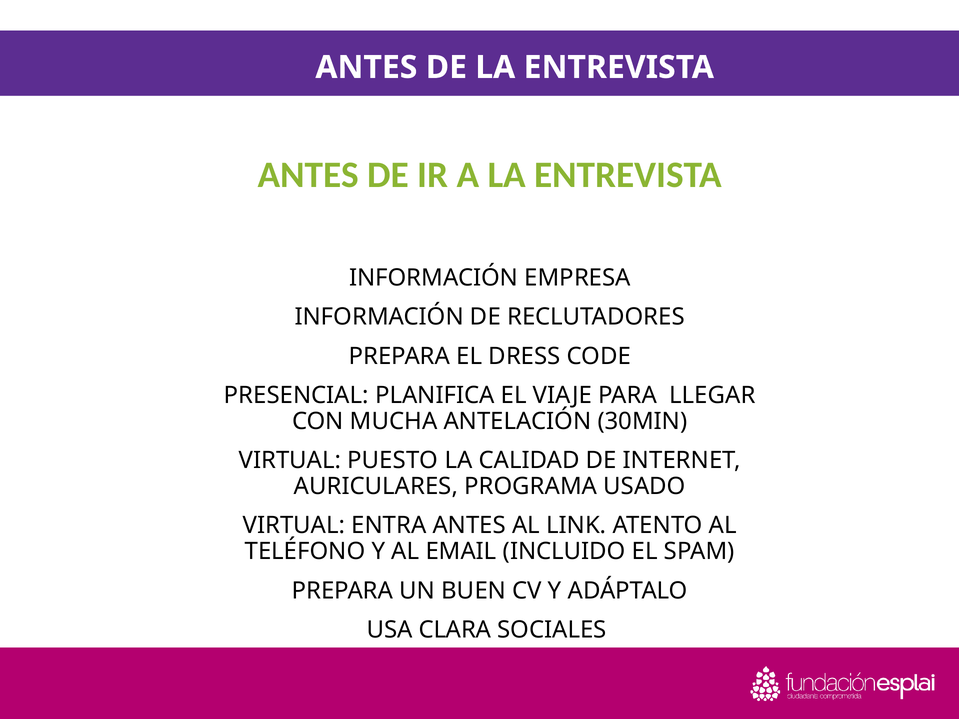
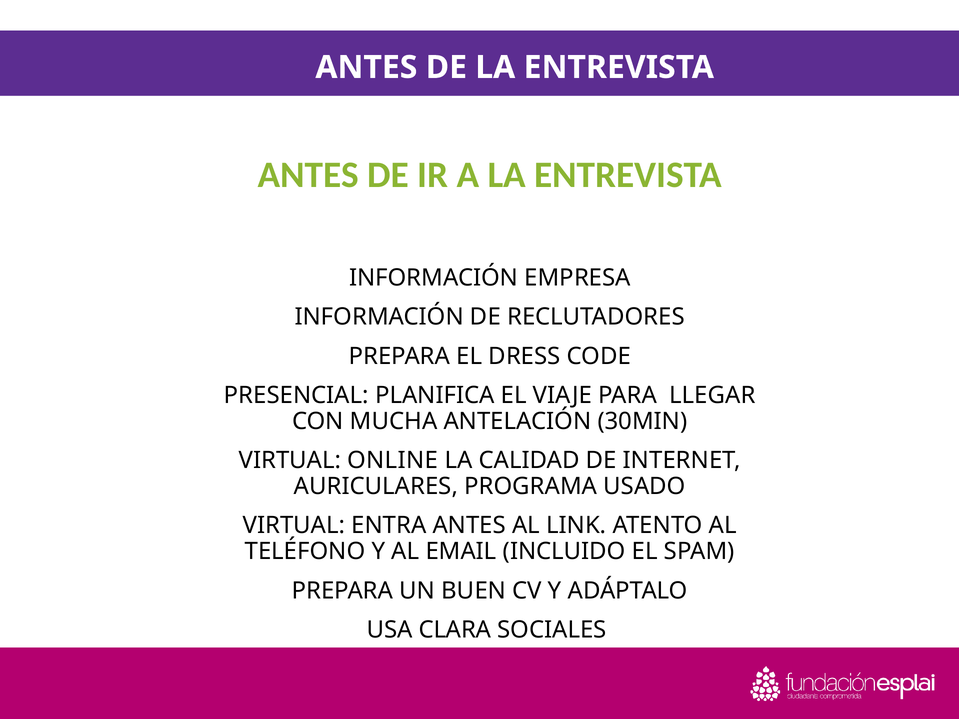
PUESTO: PUESTO -> ONLINE
